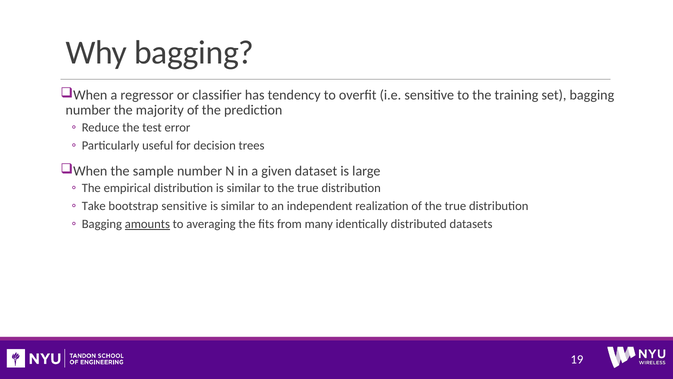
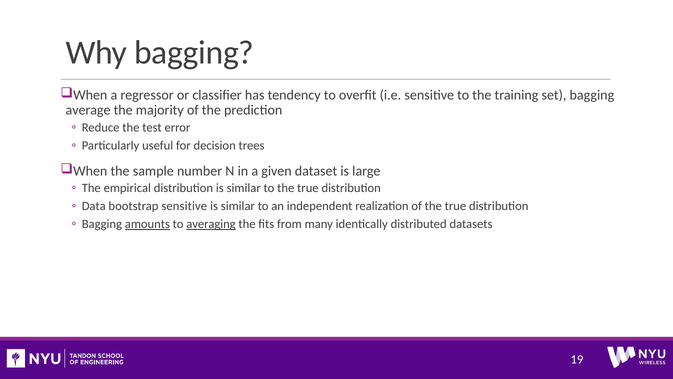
number at (88, 110): number -> average
Take: Take -> Data
averaging underline: none -> present
